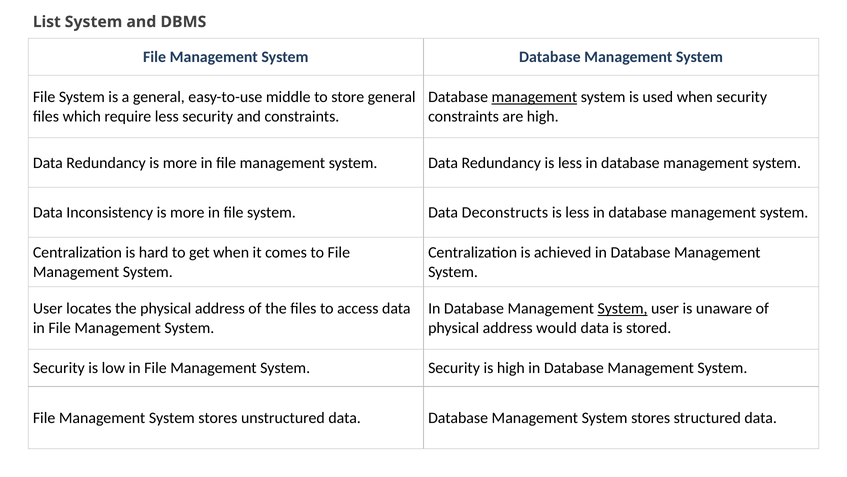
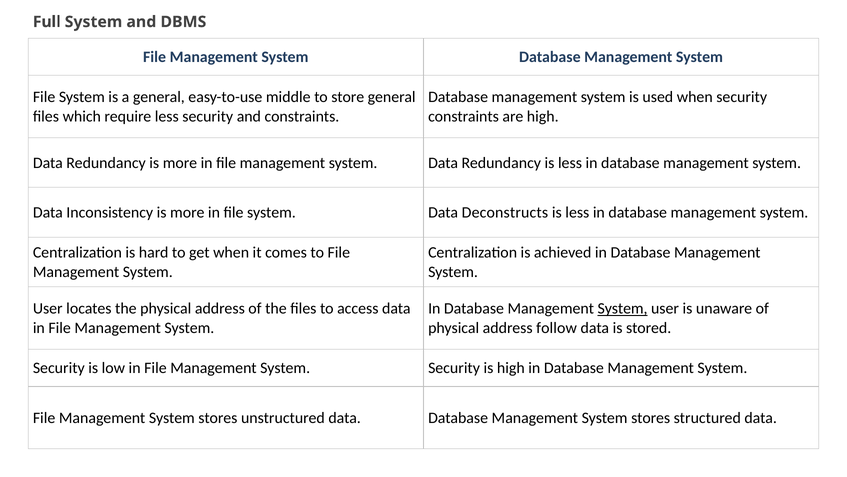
List: List -> Full
management at (534, 97) underline: present -> none
would: would -> follow
